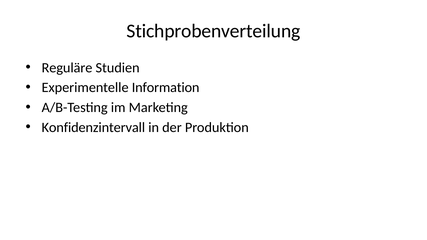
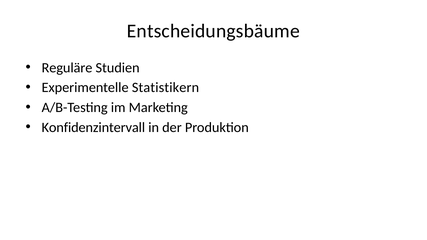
Stichprobenverteilung: Stichprobenverteilung -> Entscheidungsbäume
Information: Information -> Statistikern
